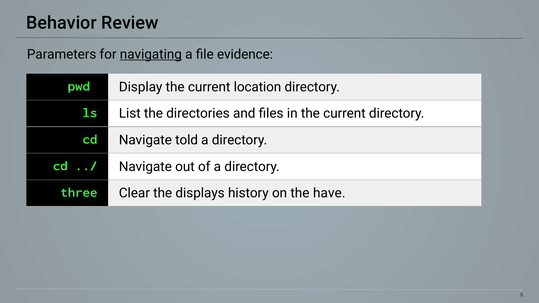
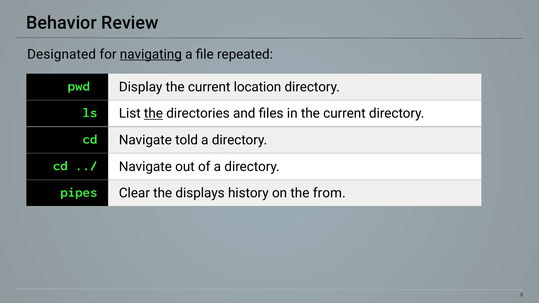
Parameters: Parameters -> Designated
evidence: evidence -> repeated
the at (153, 114) underline: none -> present
three: three -> pipes
have: have -> from
